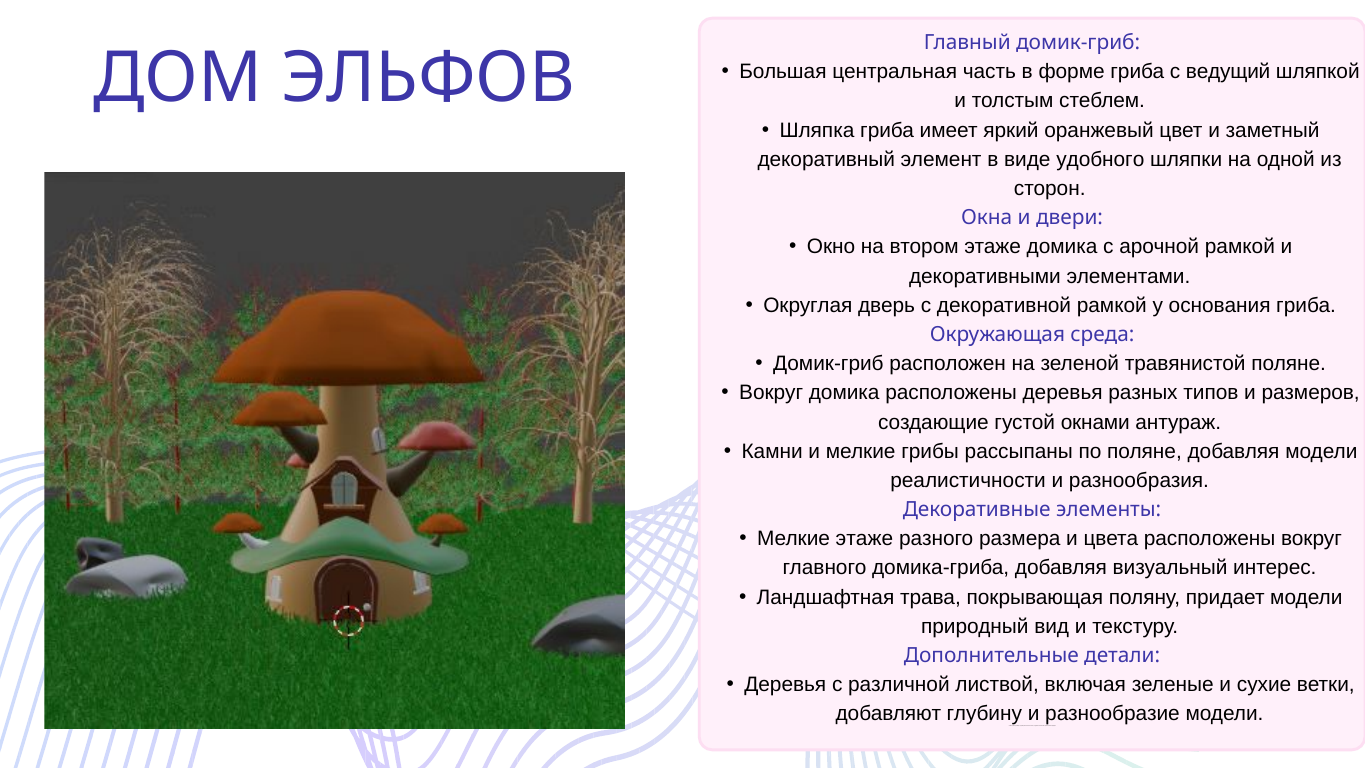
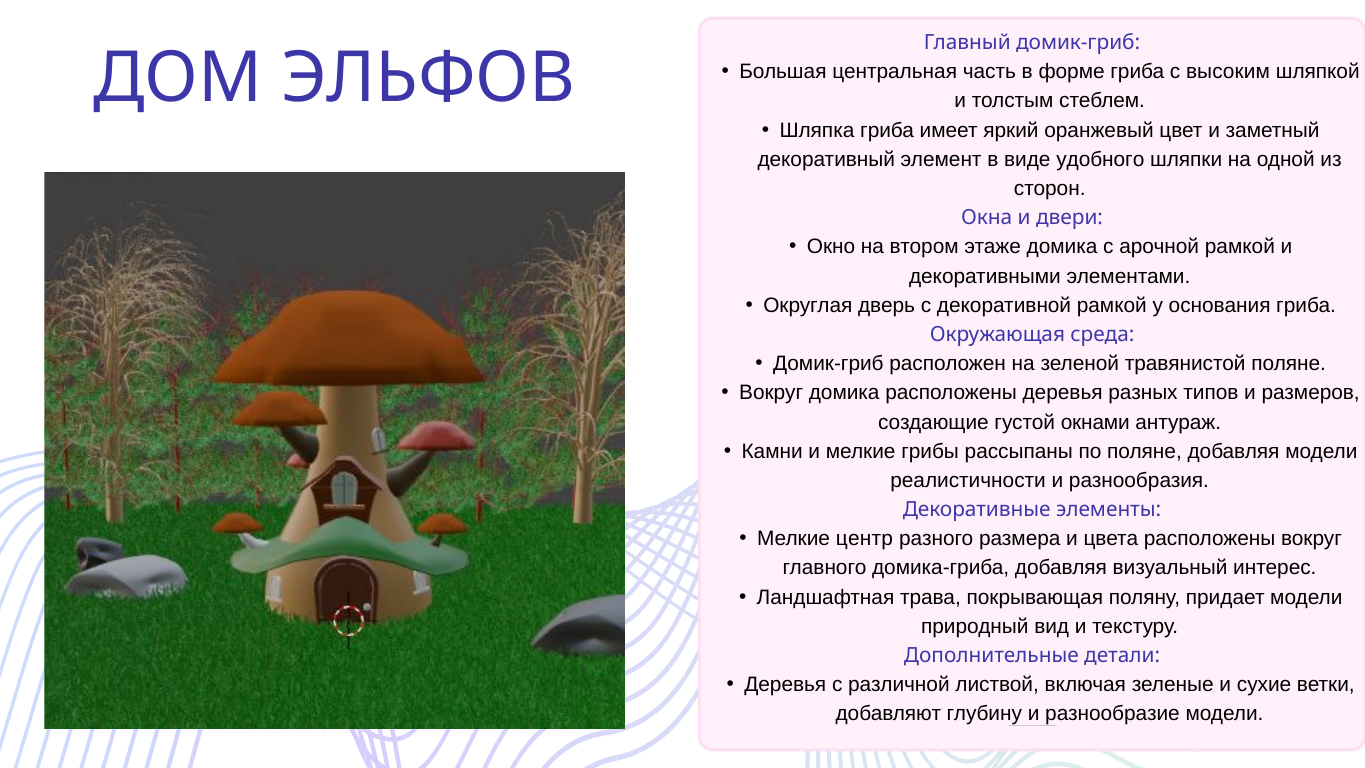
ведущий: ведущий -> высоким
Мелкие этаже: этаже -> центр
